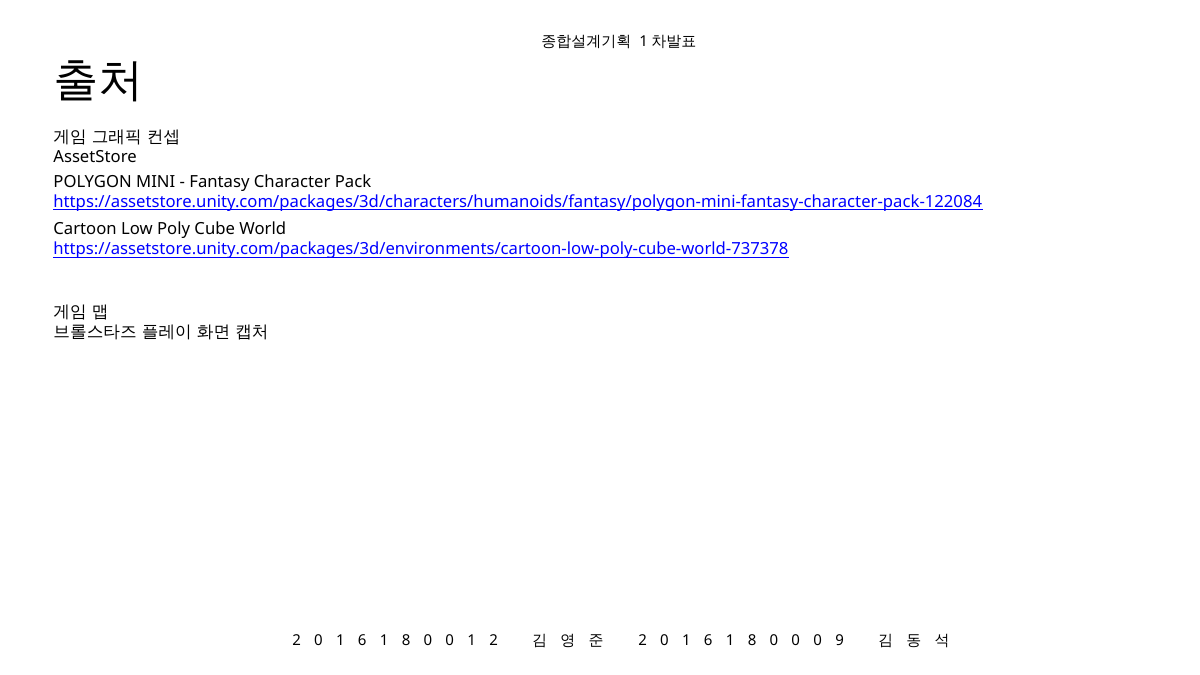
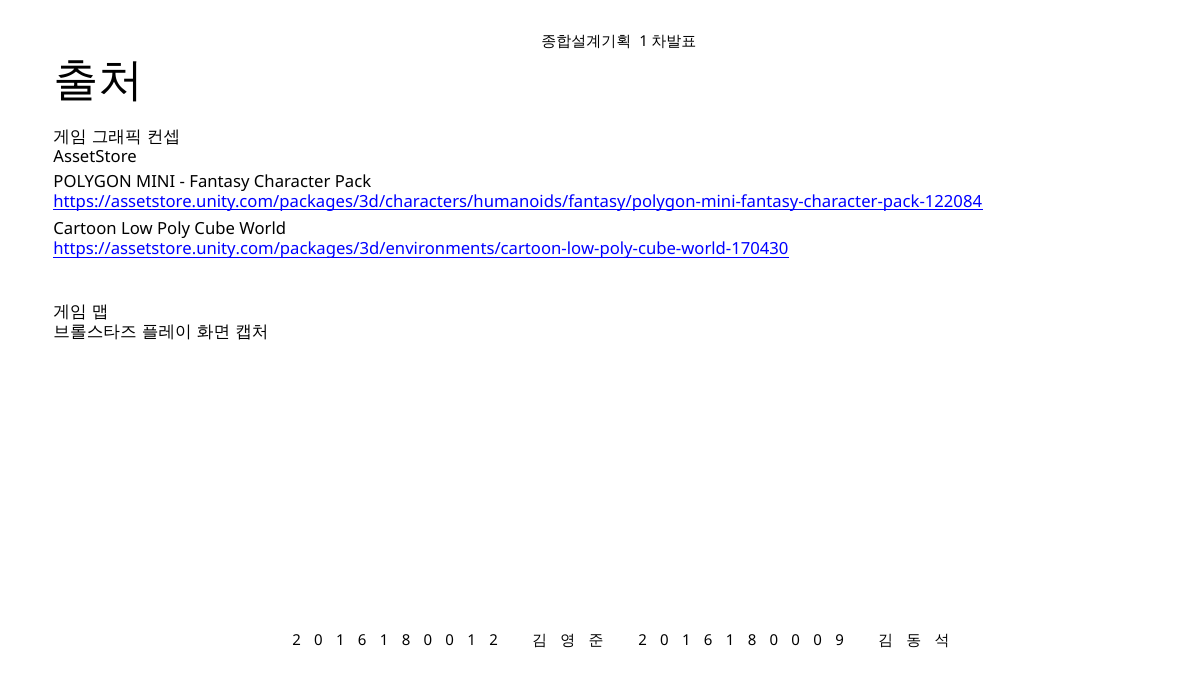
https://assetstore.unity.com/packages/3d/environments/cartoon-low-poly-cube-world-737378: https://assetstore.unity.com/packages/3d/environments/cartoon-low-poly-cube-world-737378 -> https://assetstore.unity.com/packages/3d/environments/cartoon-low-poly-cube-world-170430
